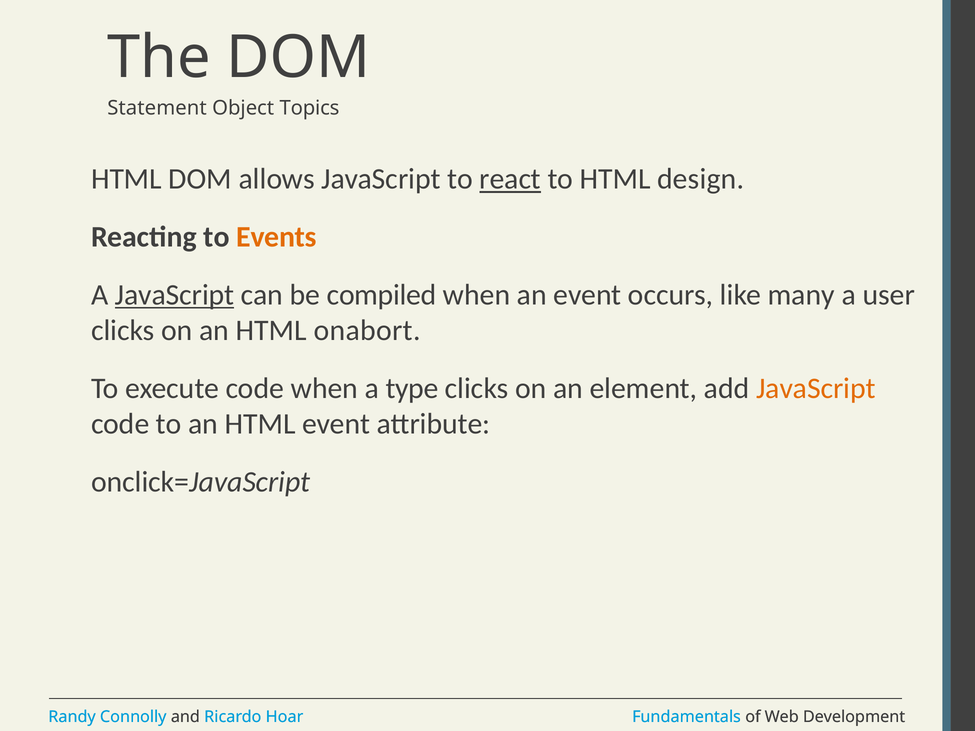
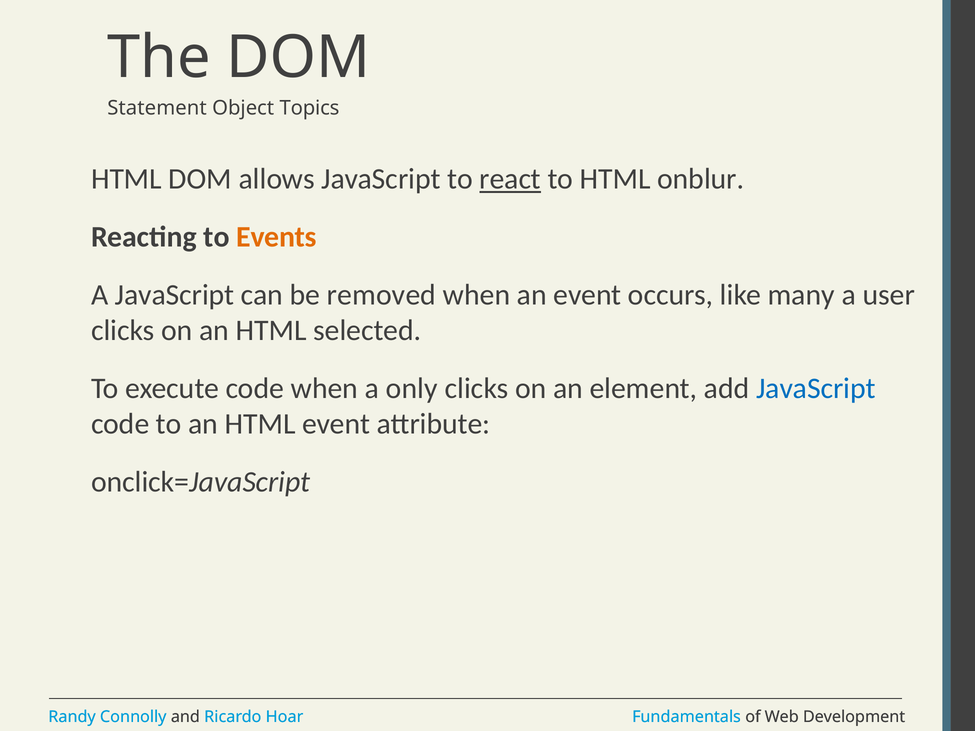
design: design -> onblur
JavaScript at (175, 295) underline: present -> none
compiled: compiled -> removed
onabort: onabort -> selected
type: type -> only
JavaScript at (816, 389) colour: orange -> blue
